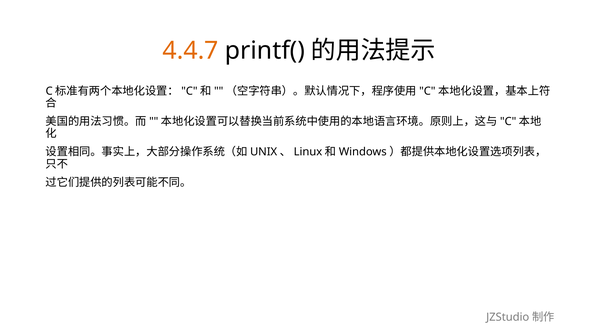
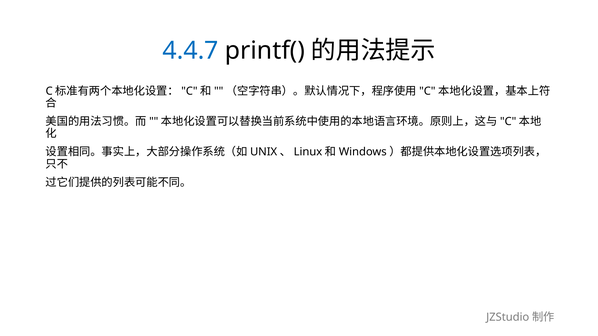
4.4.7 colour: orange -> blue
